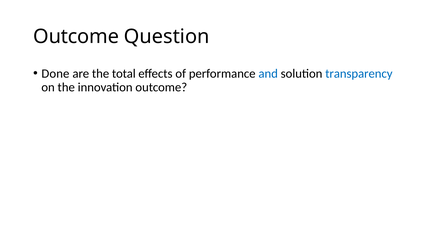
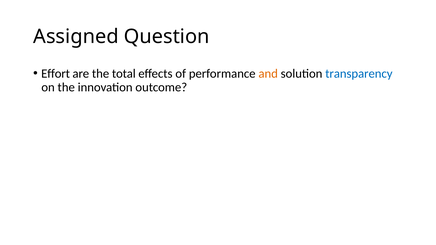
Outcome at (76, 37): Outcome -> Assigned
Done: Done -> Effort
and colour: blue -> orange
